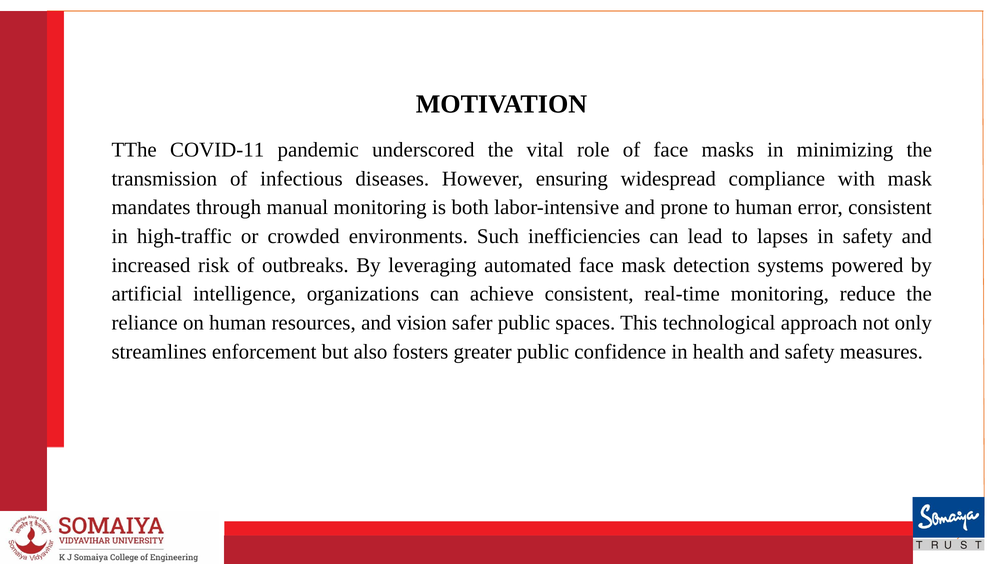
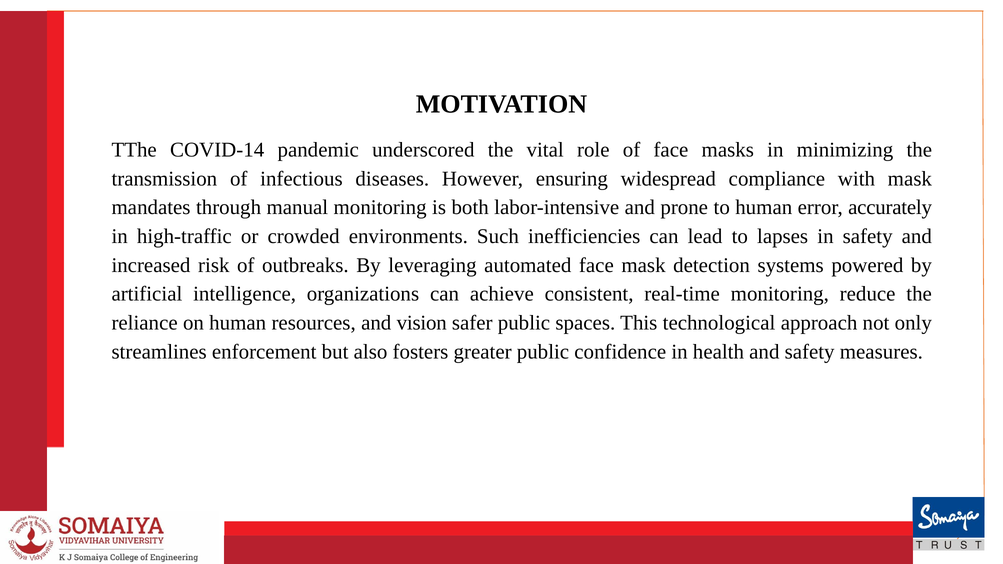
COVID-11: COVID-11 -> COVID-14
error consistent: consistent -> accurately
